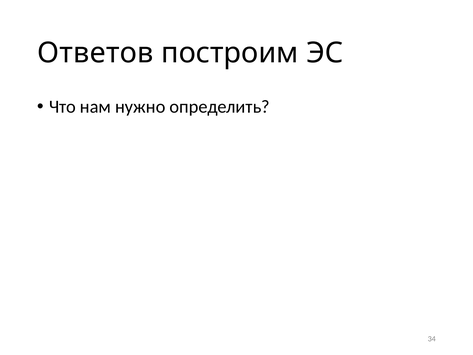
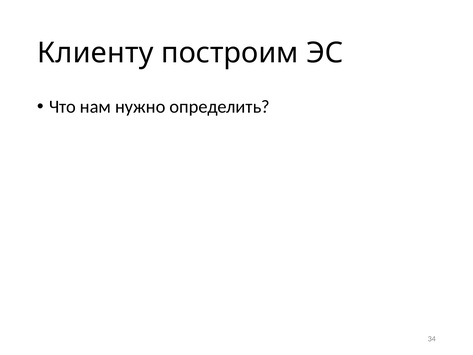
Ответов: Ответов -> Клиенту
